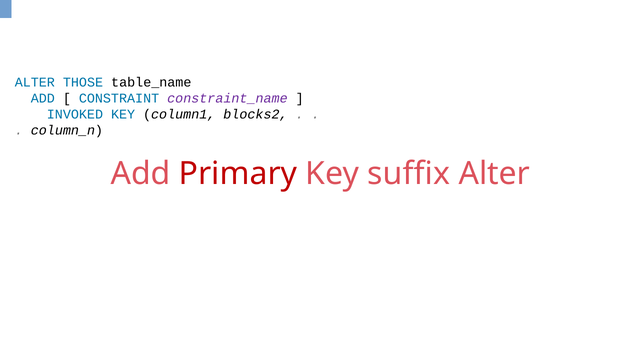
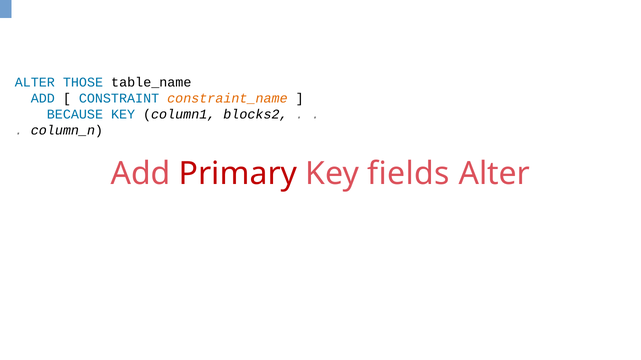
constraint_name colour: purple -> orange
INVOKED: INVOKED -> BECAUSE
suffix: suffix -> fields
